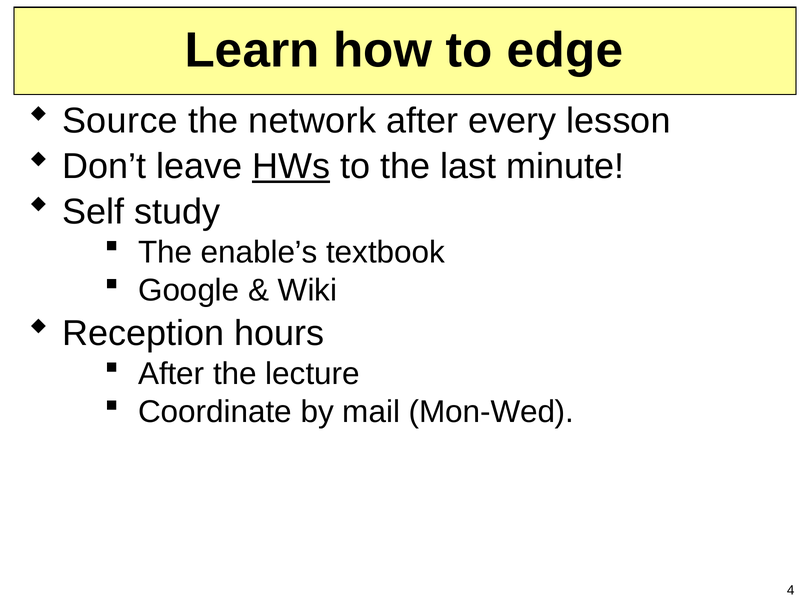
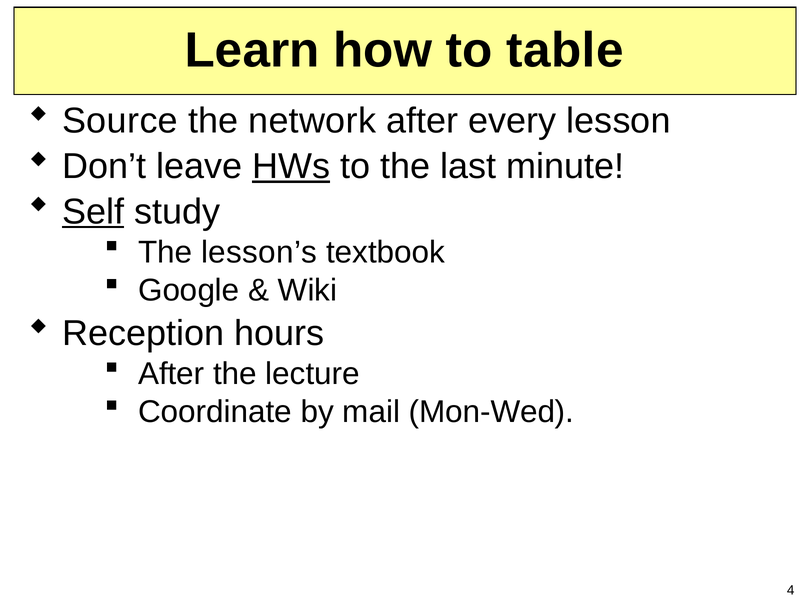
edge: edge -> table
Self underline: none -> present
enable’s: enable’s -> lesson’s
